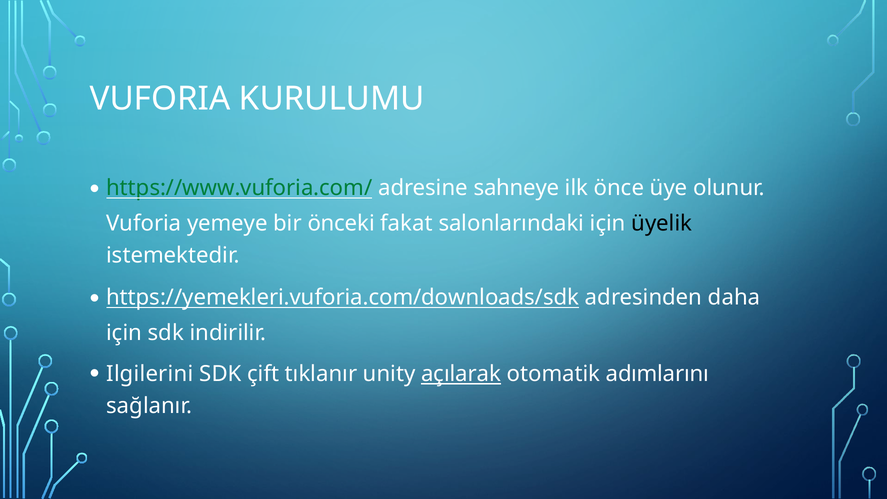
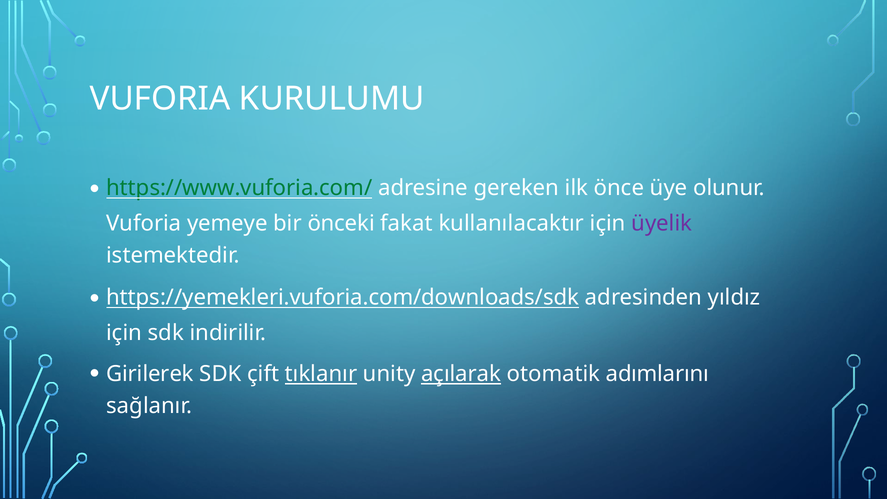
sahneye: sahneye -> gereken
salonlarındaki: salonlarındaki -> kullanılacaktır
üyelik colour: black -> purple
daha: daha -> yıldız
Ilgilerini: Ilgilerini -> Girilerek
tıklanır underline: none -> present
